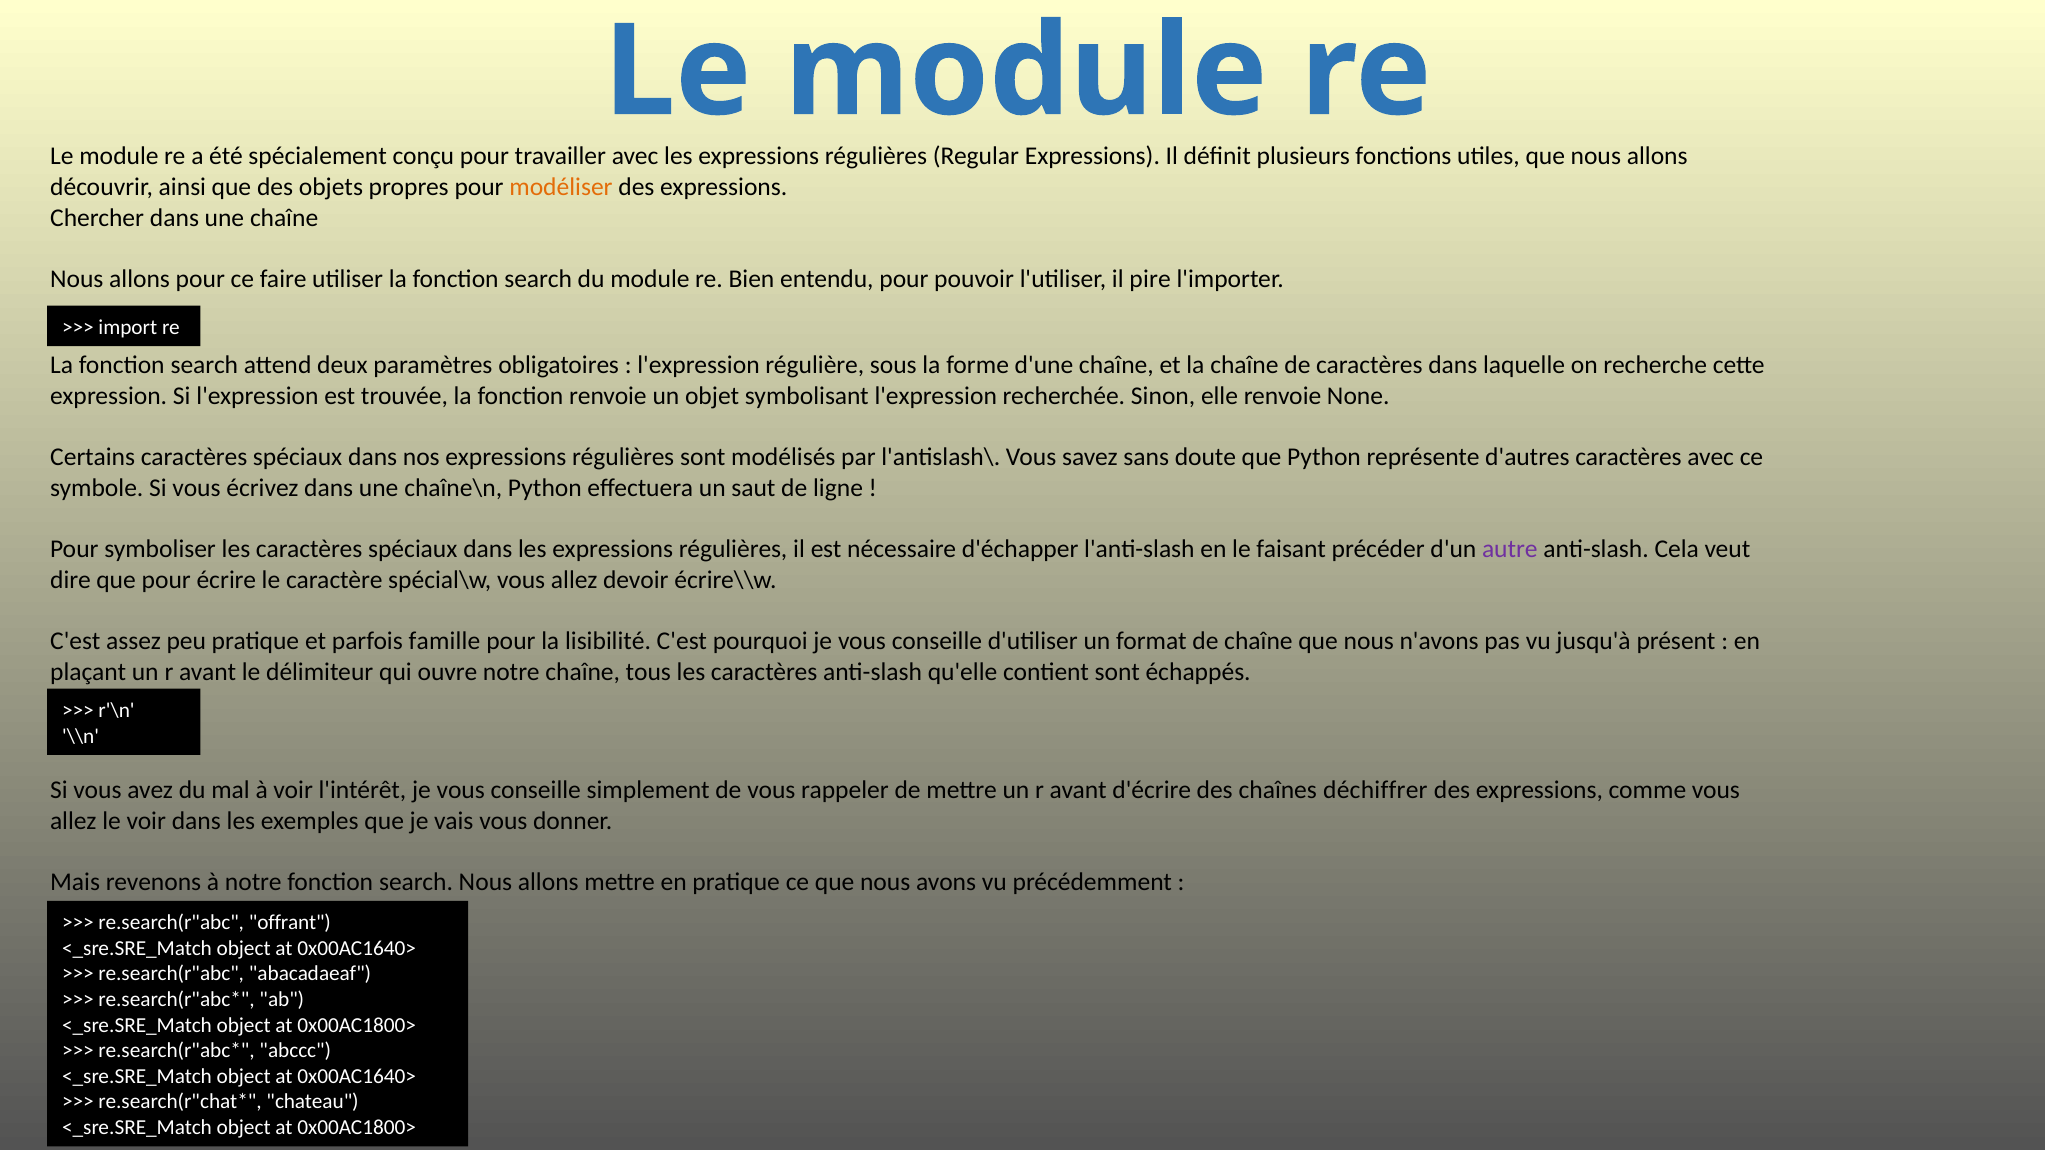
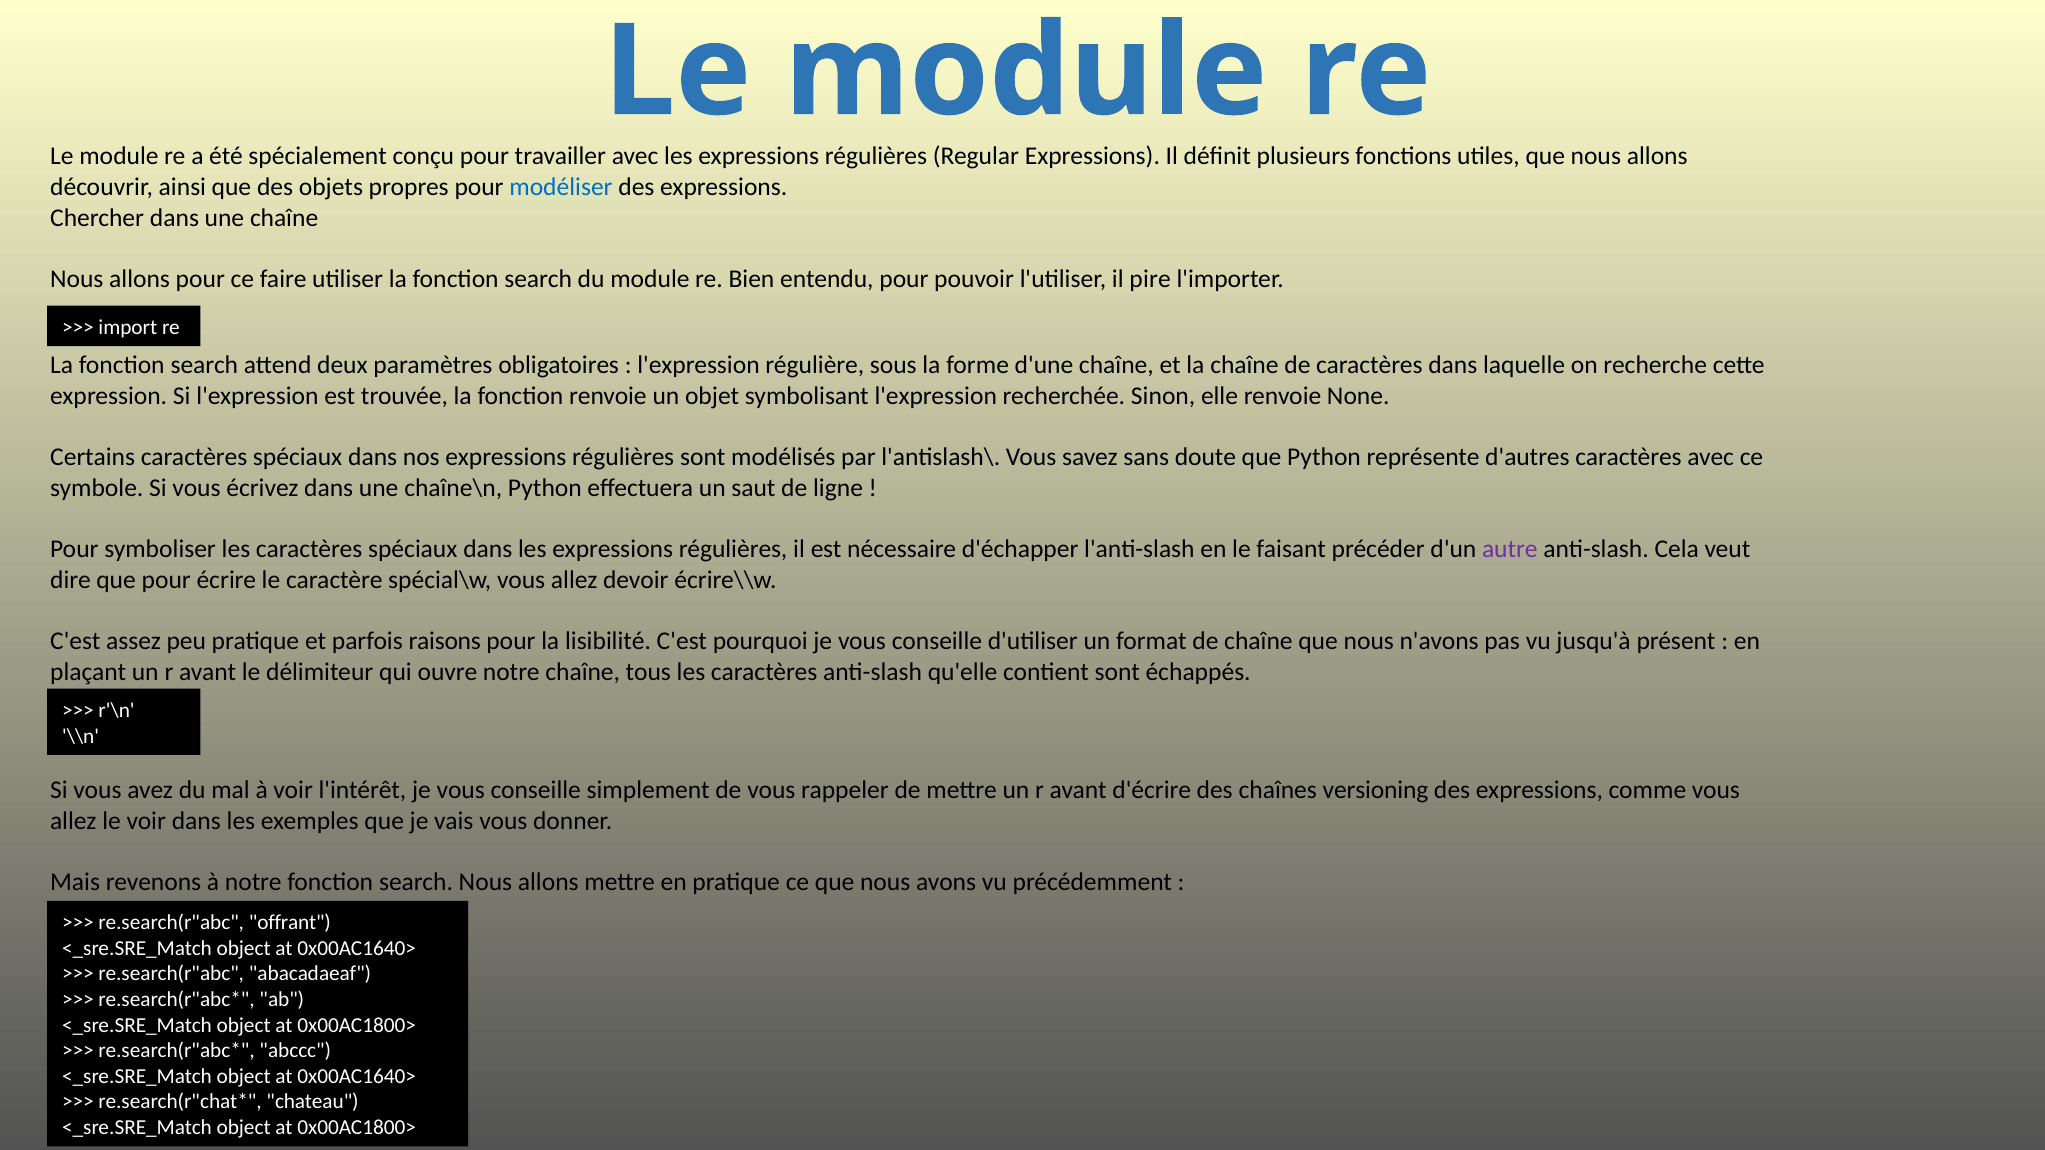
modéliser colour: orange -> blue
famille: famille -> raisons
déchiffrer: déchiffrer -> versioning
